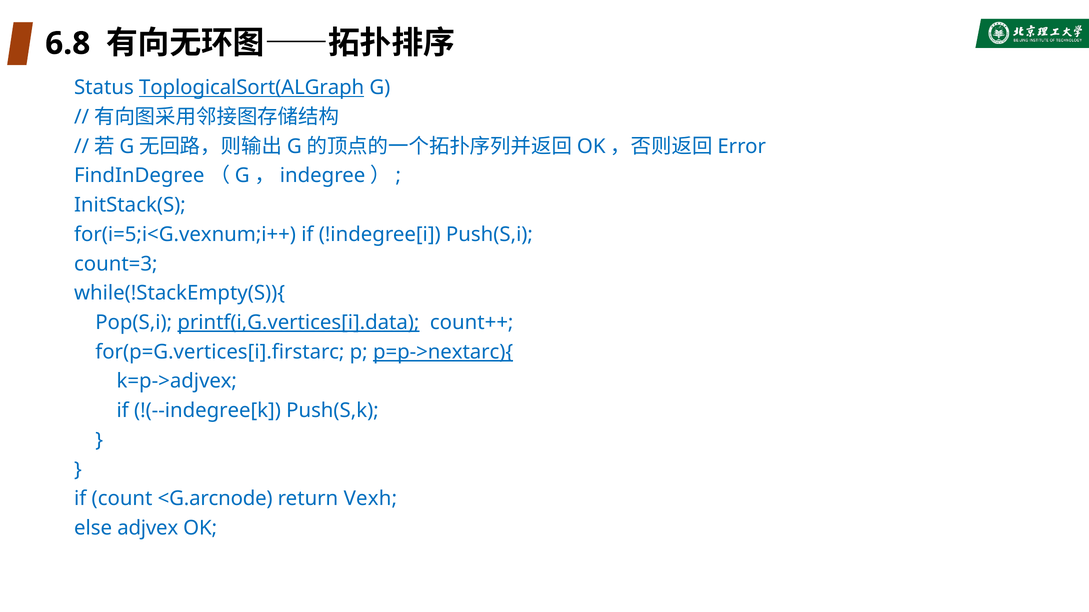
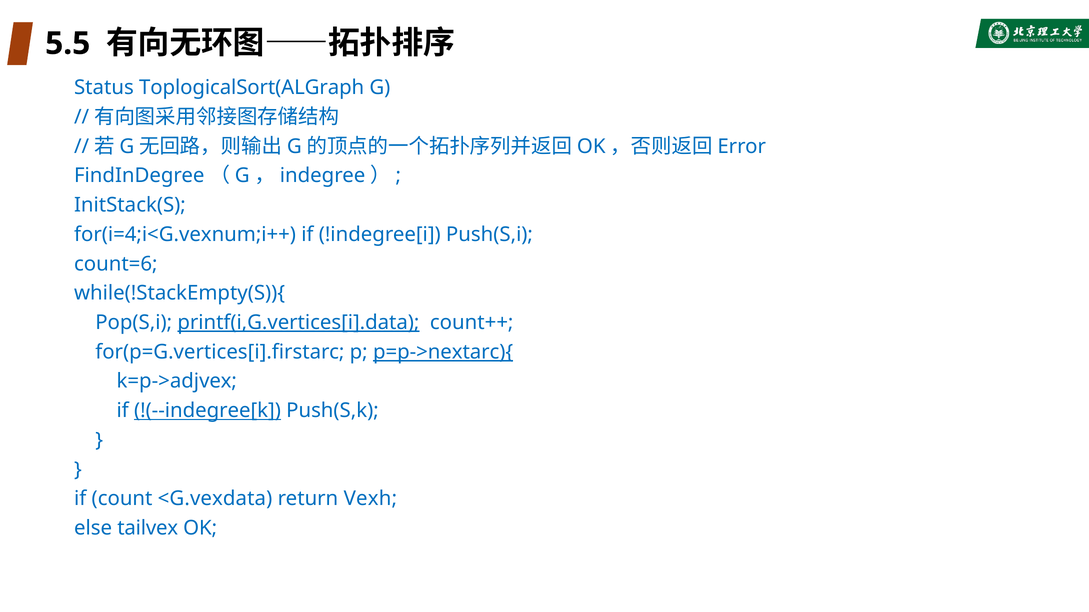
6.8: 6.8 -> 5.5
ToplogicalSort(ALGraph underline: present -> none
for(i=5;i<G.vexnum;i++: for(i=5;i<G.vexnum;i++ -> for(i=4;i<G.vexnum;i++
count=3: count=3 -> count=6
!(--indegree[k underline: none -> present
<G.arcnode: <G.arcnode -> <G.vexdata
adjvex: adjvex -> tailvex
